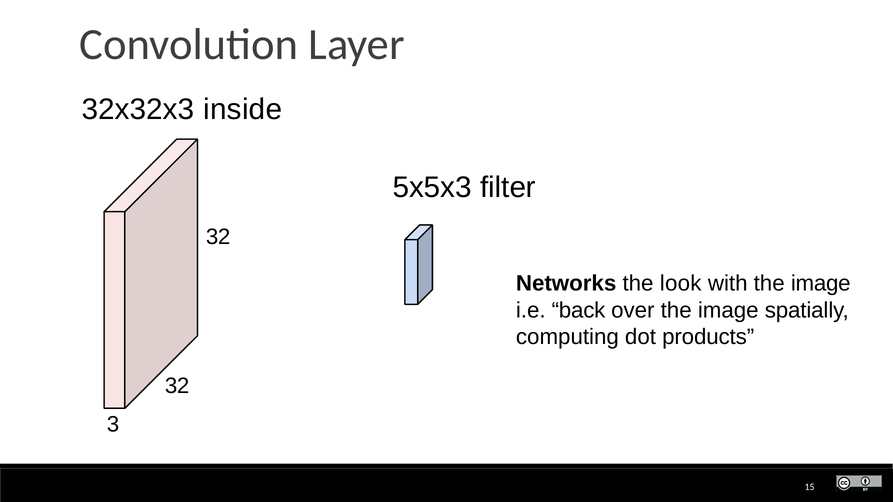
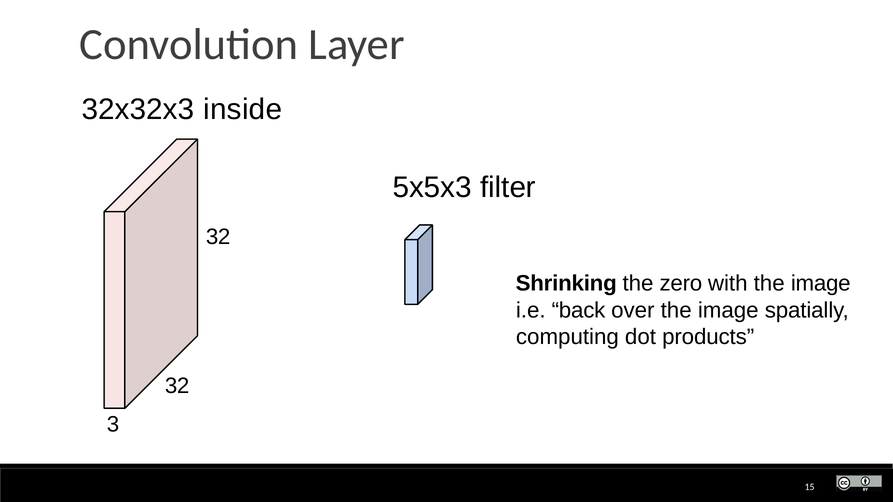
Networks: Networks -> Shrinking
look: look -> zero
